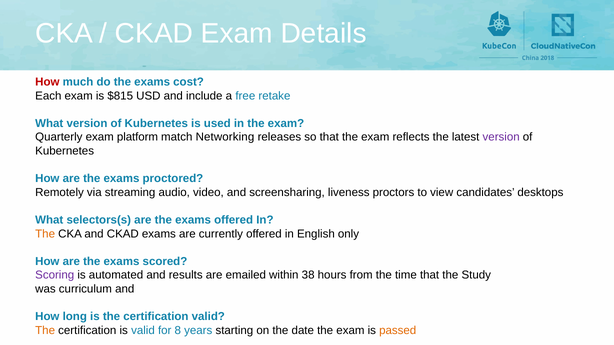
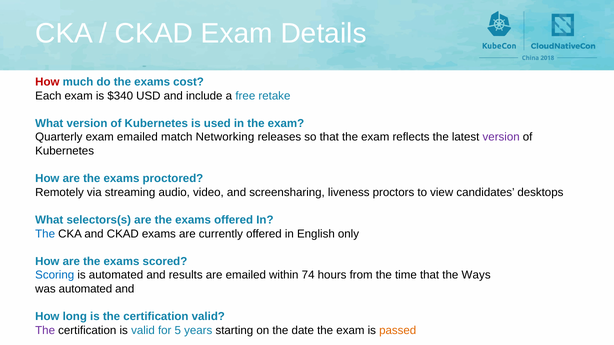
$815: $815 -> $340
exam platform: platform -> emailed
The at (45, 234) colour: orange -> blue
Scoring colour: purple -> blue
38: 38 -> 74
Study: Study -> Ways
was curriculum: curriculum -> automated
The at (45, 331) colour: orange -> purple
8: 8 -> 5
